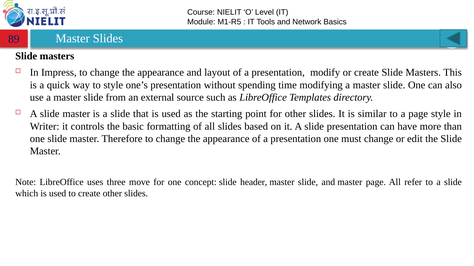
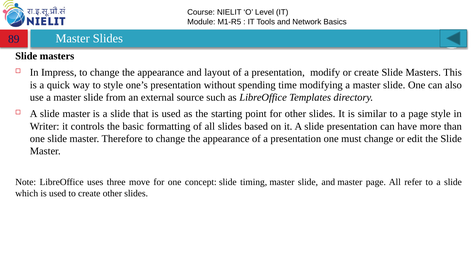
header: header -> timing
